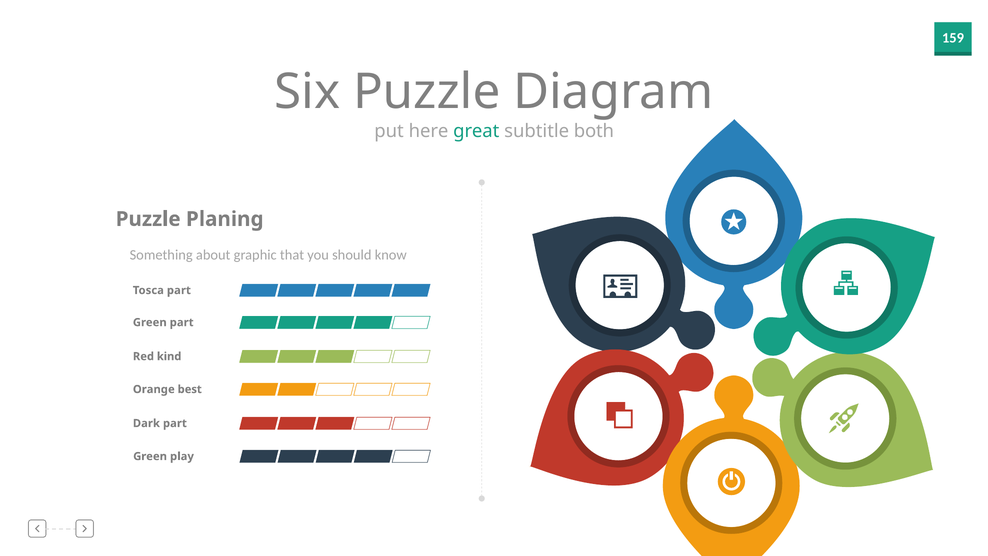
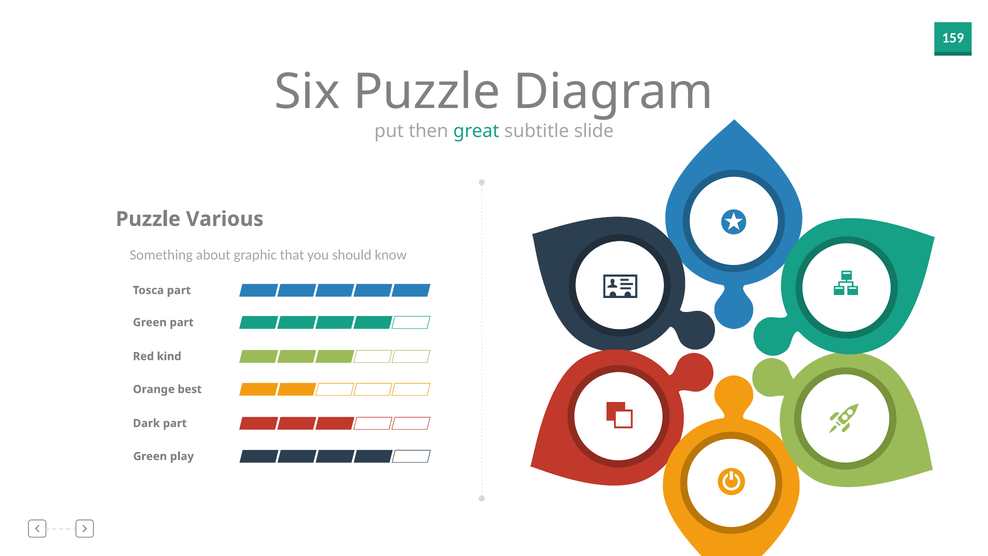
here: here -> then
both: both -> slide
Planing: Planing -> Various
